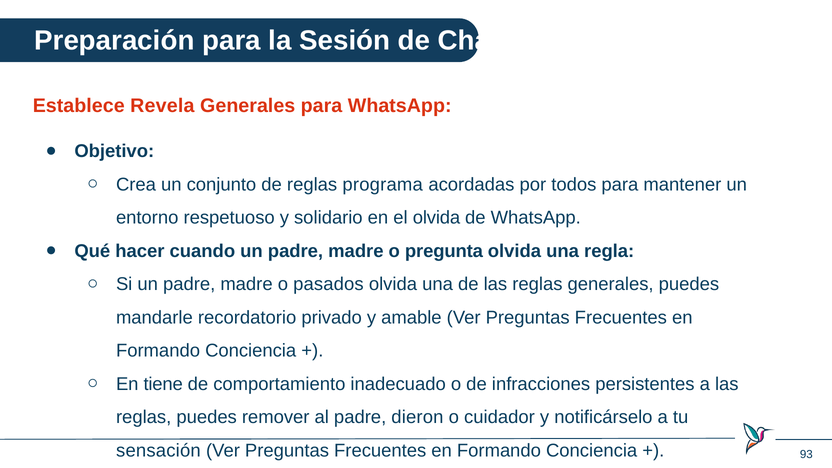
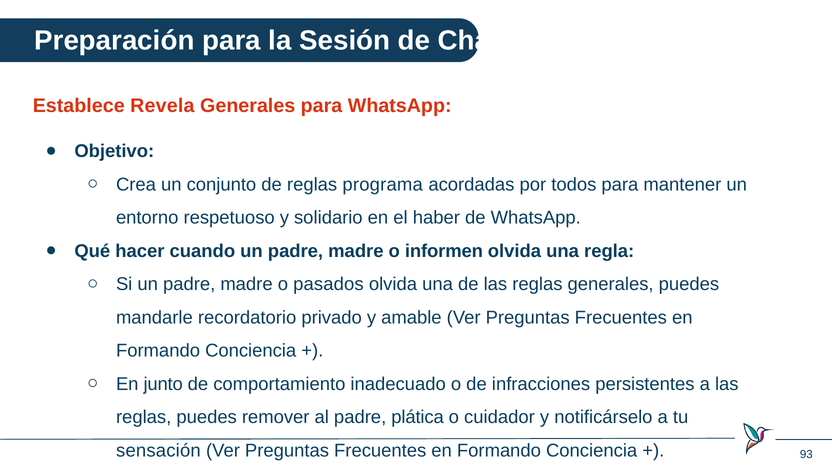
el olvida: olvida -> haber
pregunta: pregunta -> informen
tiene: tiene -> junto
dieron: dieron -> plática
